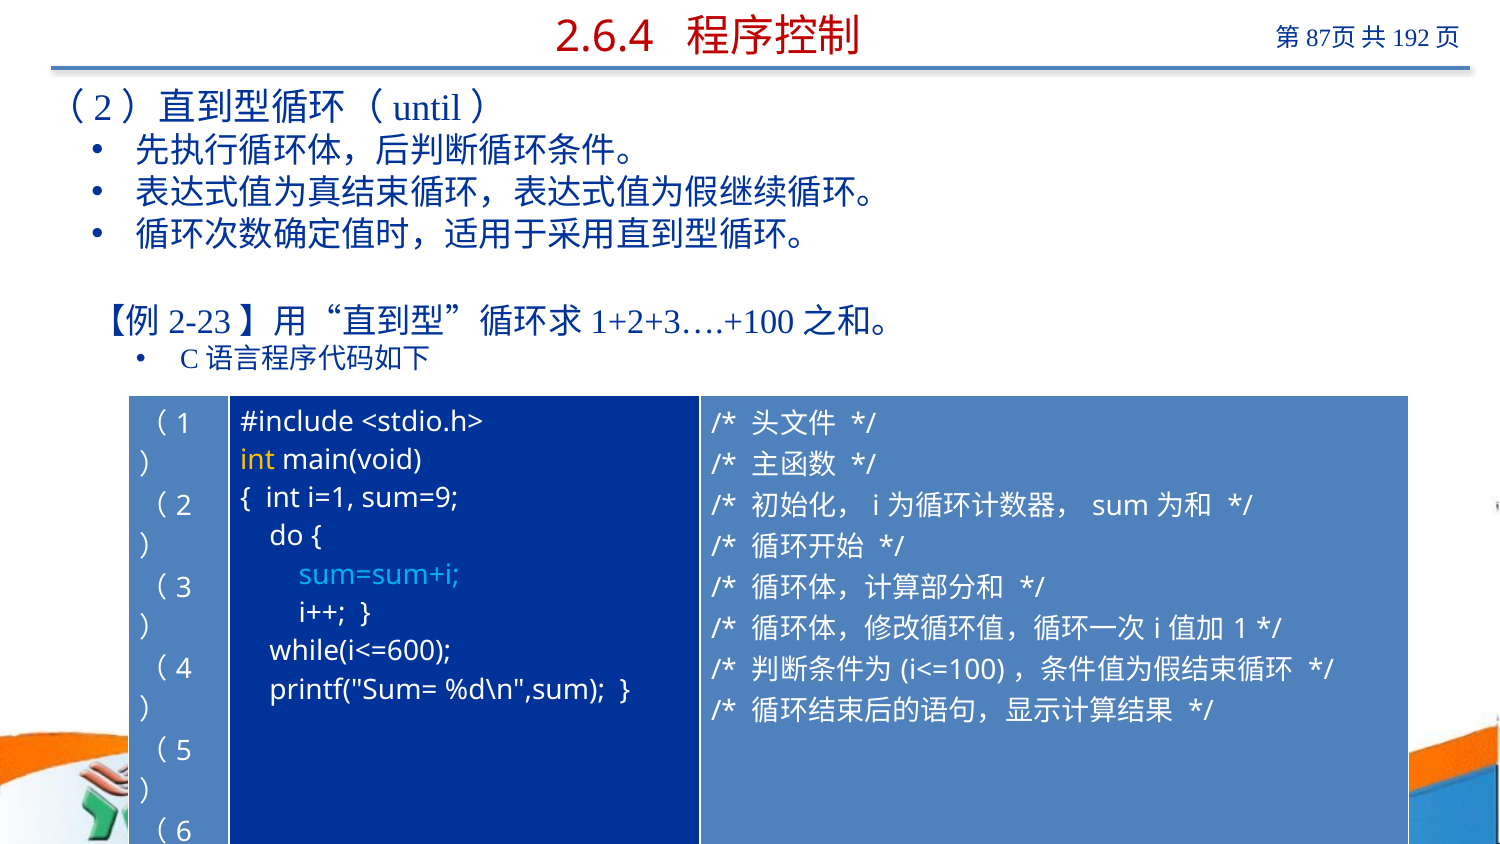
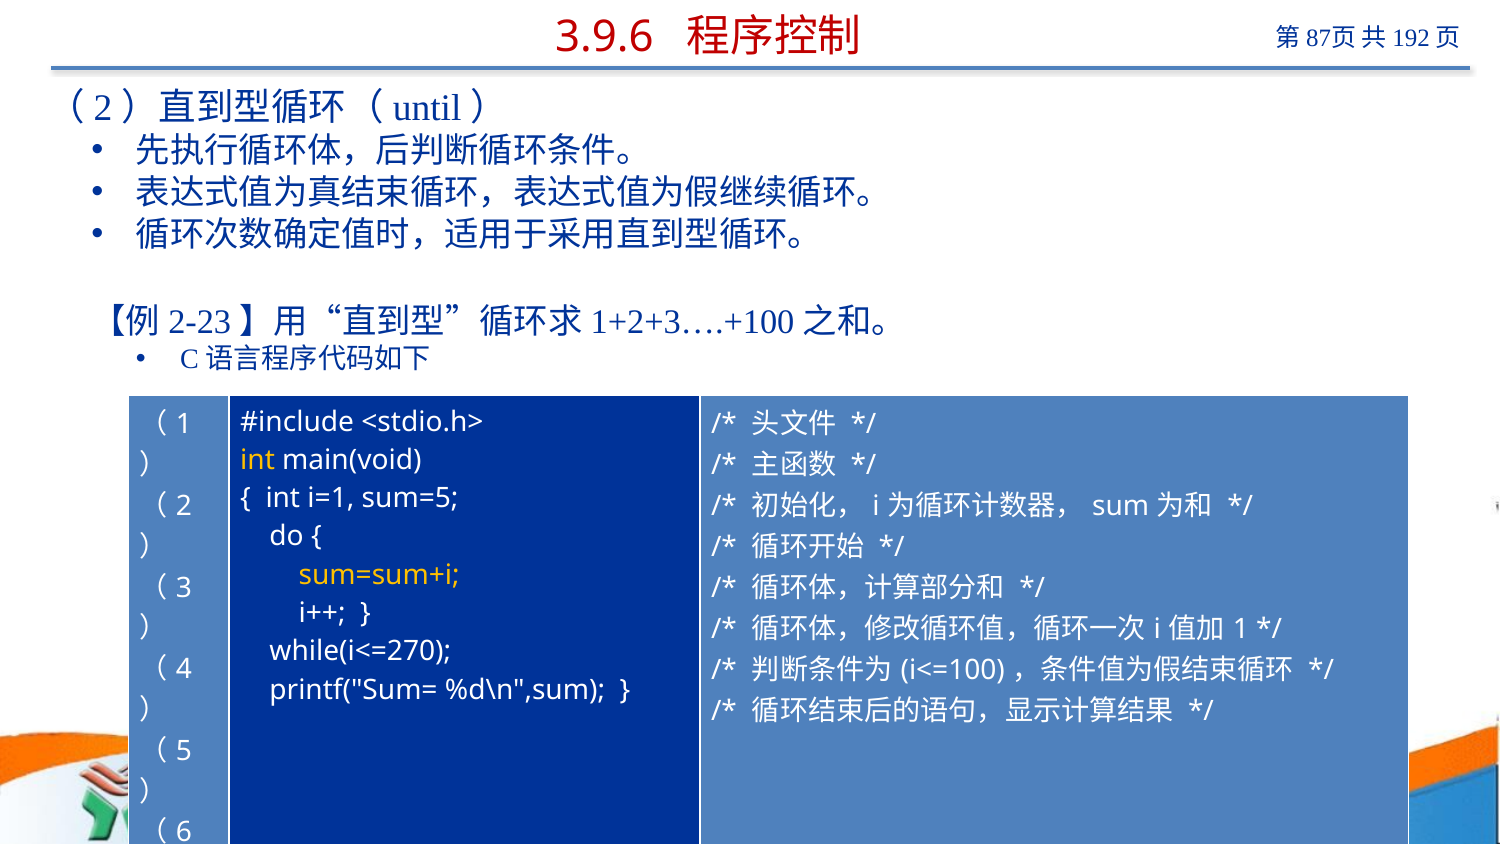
2.6.4: 2.6.4 -> 3.9.6
sum=9: sum=9 -> sum=5
sum=sum+i colour: light blue -> yellow
while(i<=600: while(i<=600 -> while(i<=270
